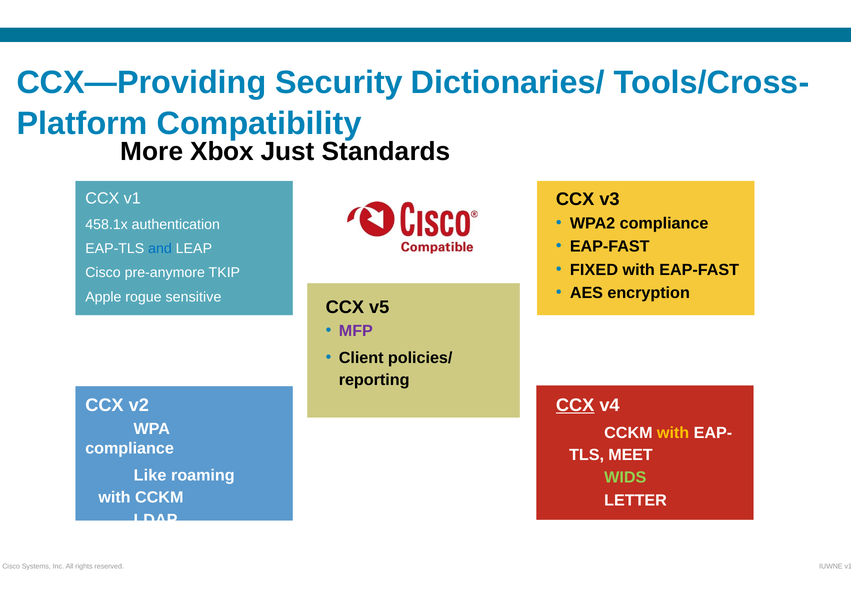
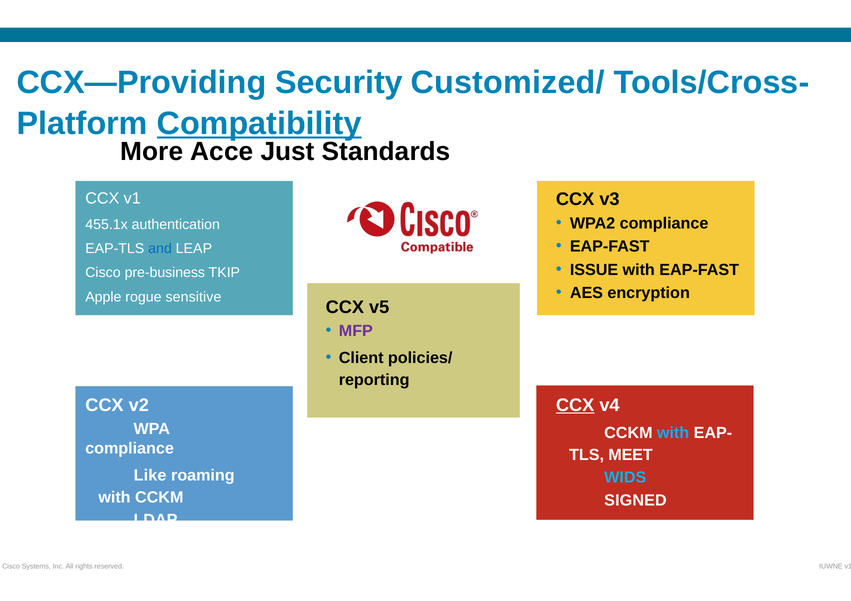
Dictionaries/: Dictionaries/ -> Customized/
Compatibility underline: none -> present
Xbox: Xbox -> Acce
458.1x: 458.1x -> 455.1x
FIXED: FIXED -> ISSUE
pre-anymore: pre-anymore -> pre-business
with at (673, 433) colour: yellow -> light blue
WIDS colour: light green -> light blue
LETTER: LETTER -> SIGNED
